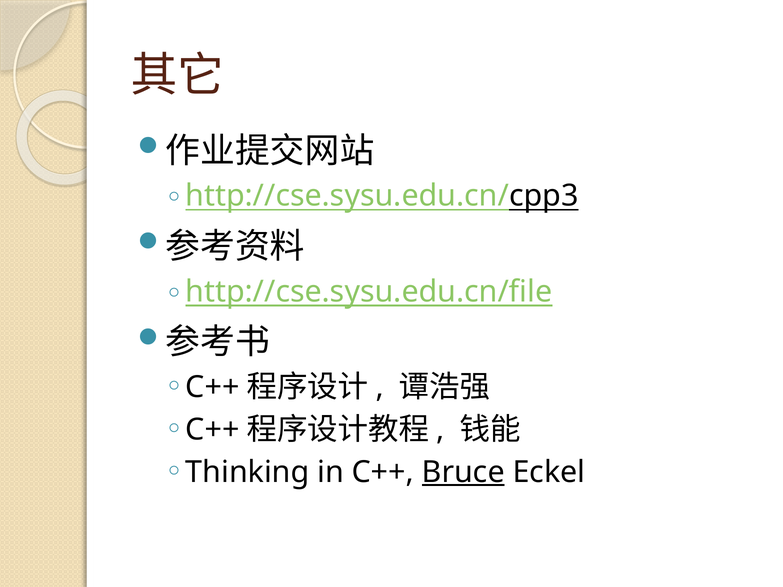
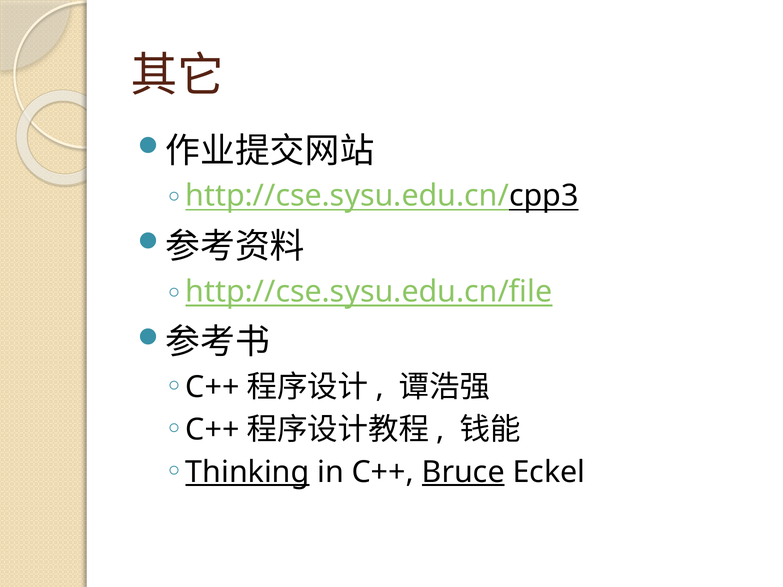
Thinking underline: none -> present
